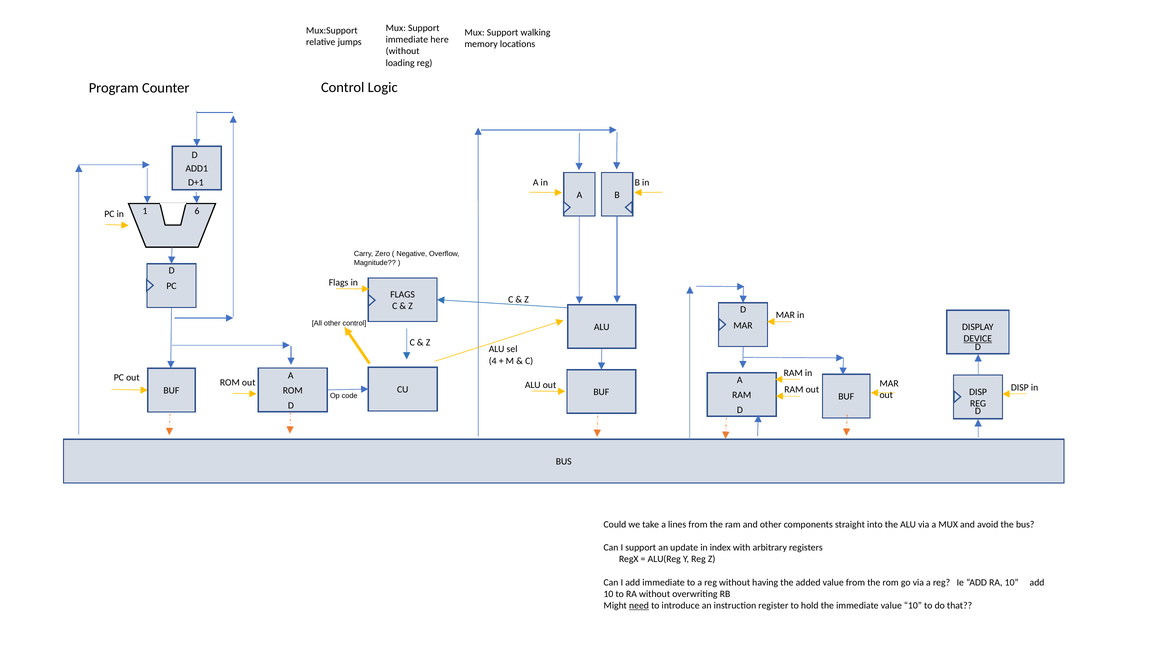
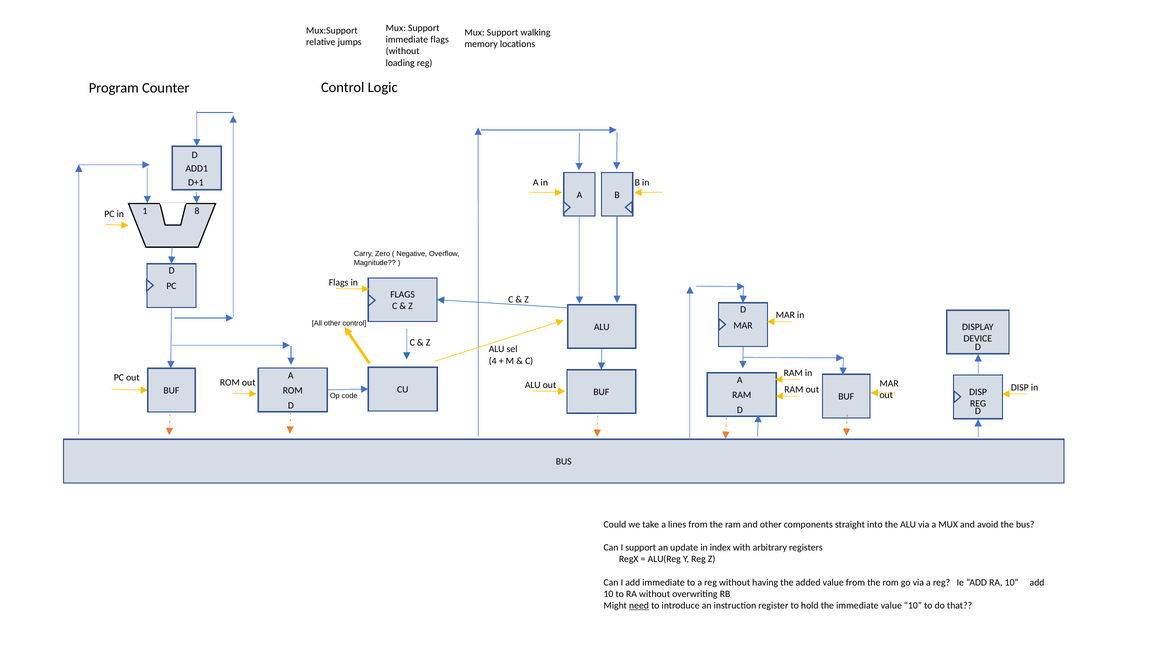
immediate here: here -> flags
6: 6 -> 8
DEVICE underline: present -> none
